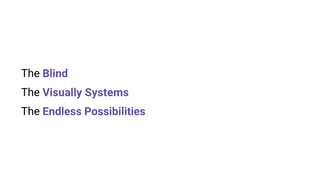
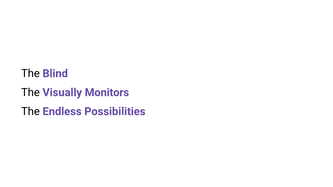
Systems: Systems -> Monitors
